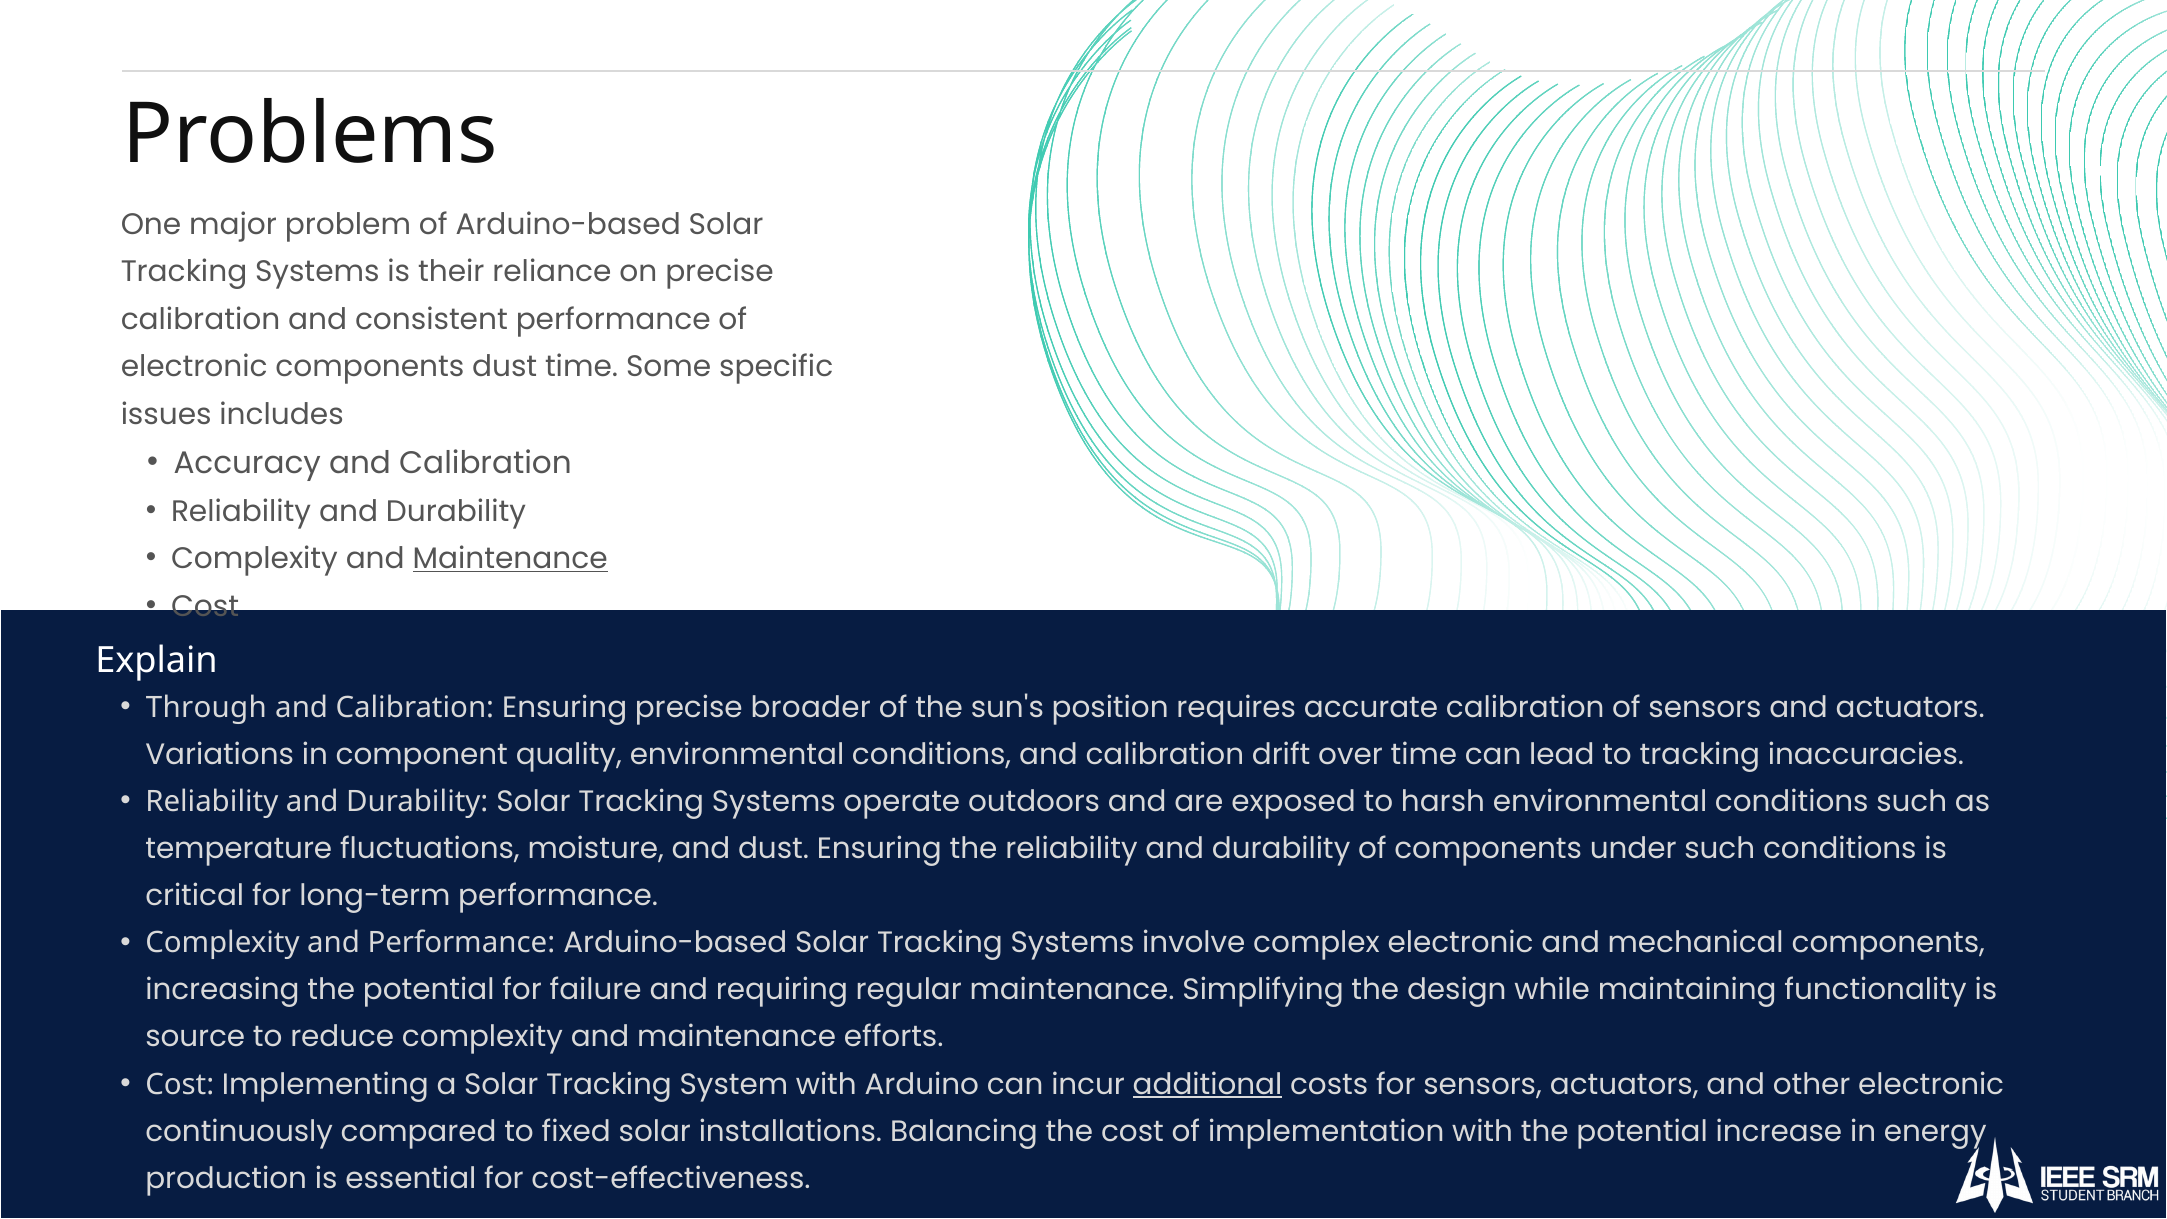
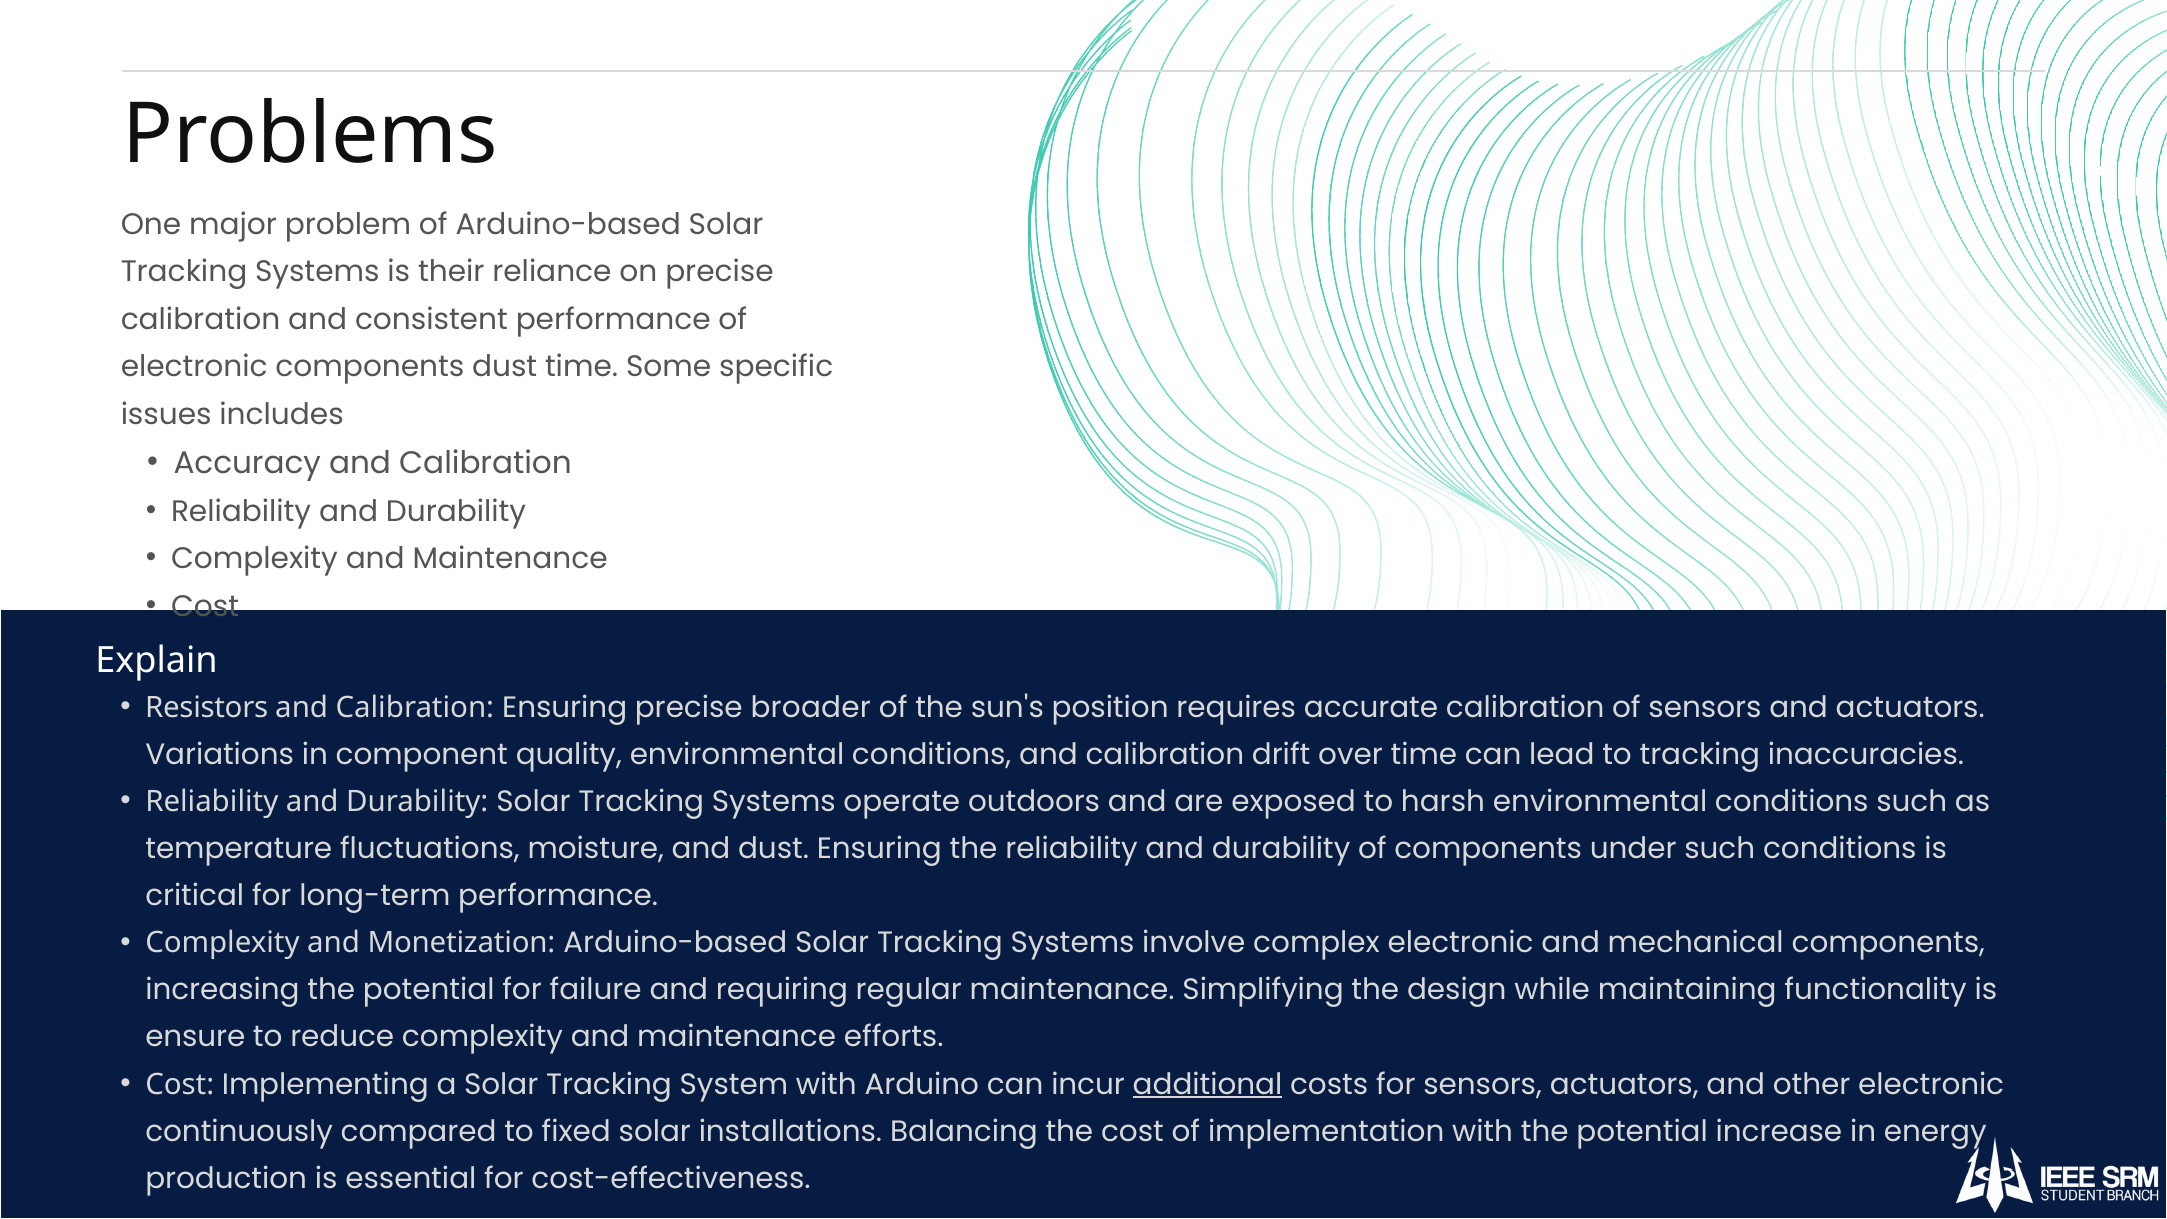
Maintenance at (510, 559) underline: present -> none
Through: Through -> Resistors
and Performance: Performance -> Monetization
source: source -> ensure
